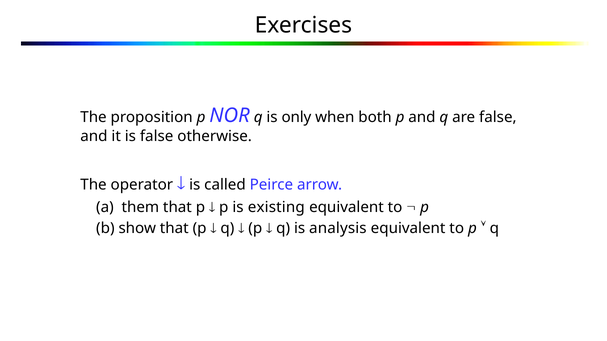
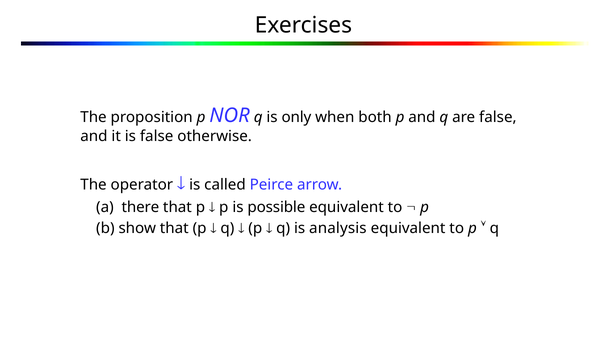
them: them -> there
existing: existing -> possible
